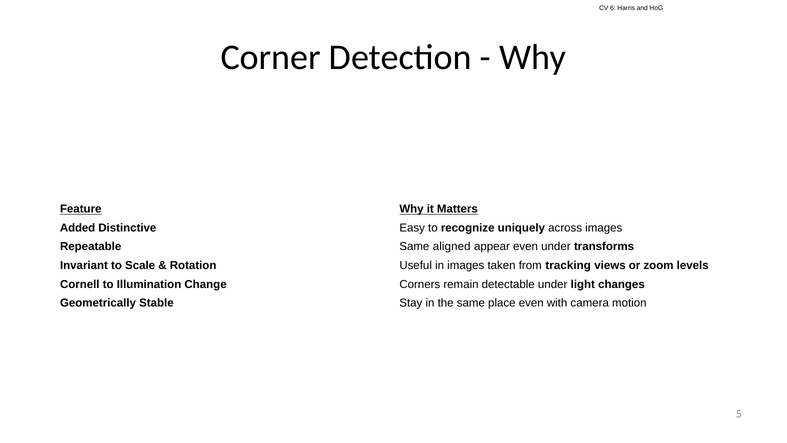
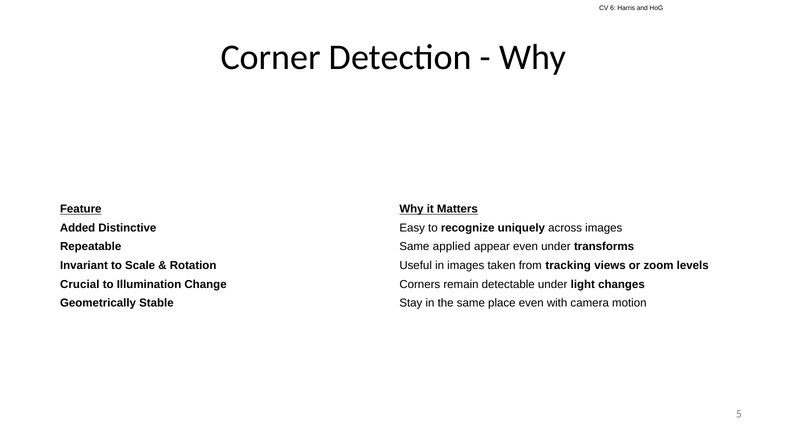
aligned: aligned -> applied
Cornell: Cornell -> Crucial
